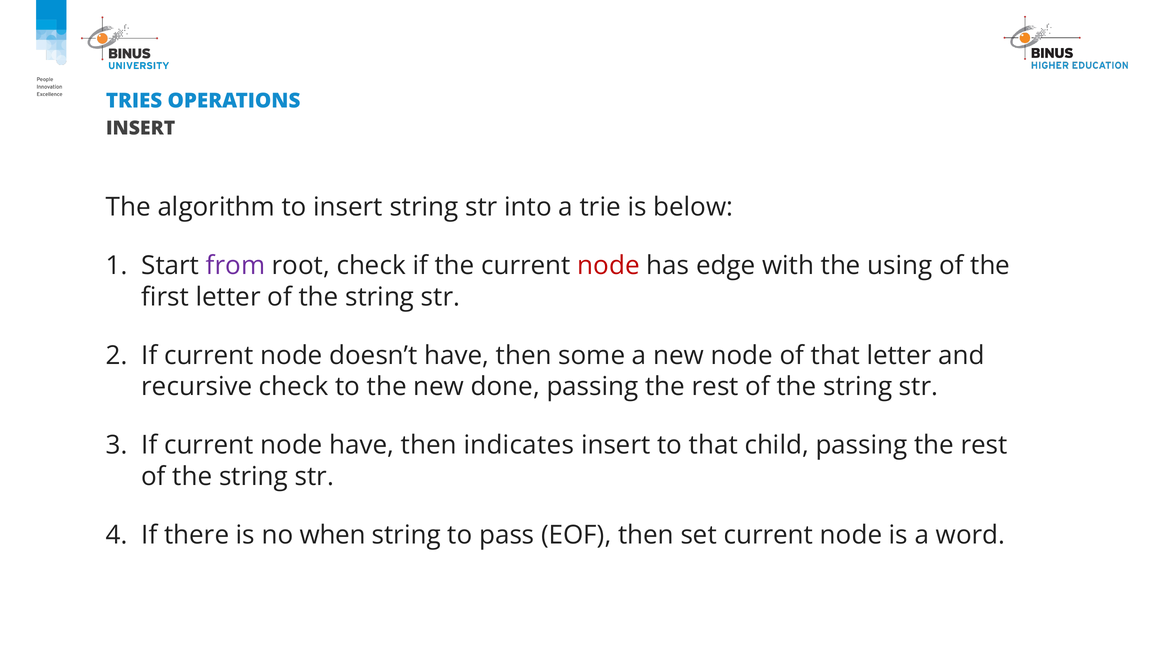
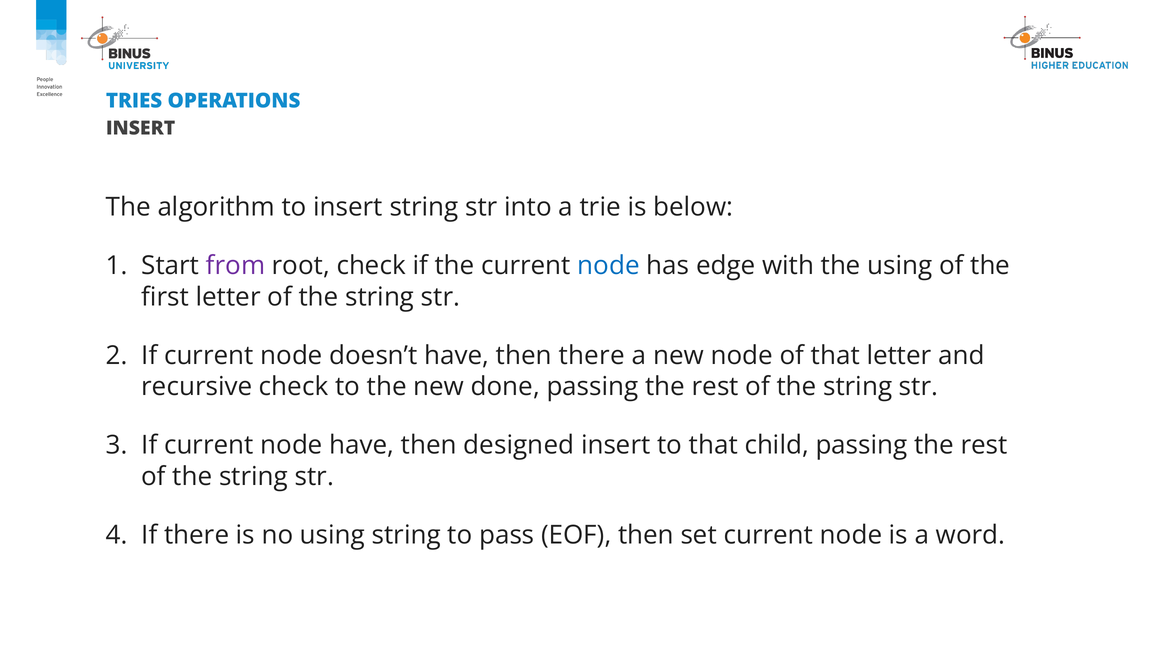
node at (609, 266) colour: red -> blue
then some: some -> there
indicates: indicates -> designed
no when: when -> using
